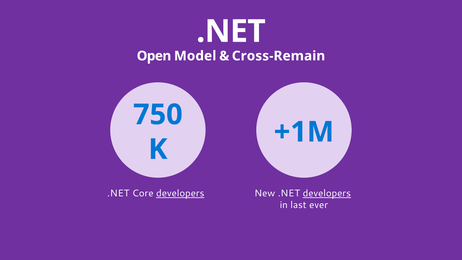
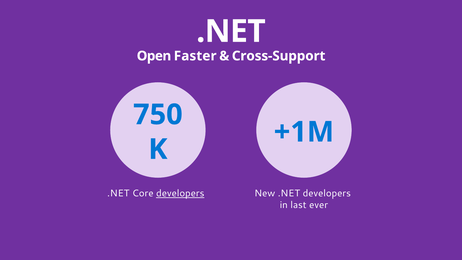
Model: Model -> Faster
Cross-Remain: Cross-Remain -> Cross-Support
developers at (327, 193) underline: present -> none
